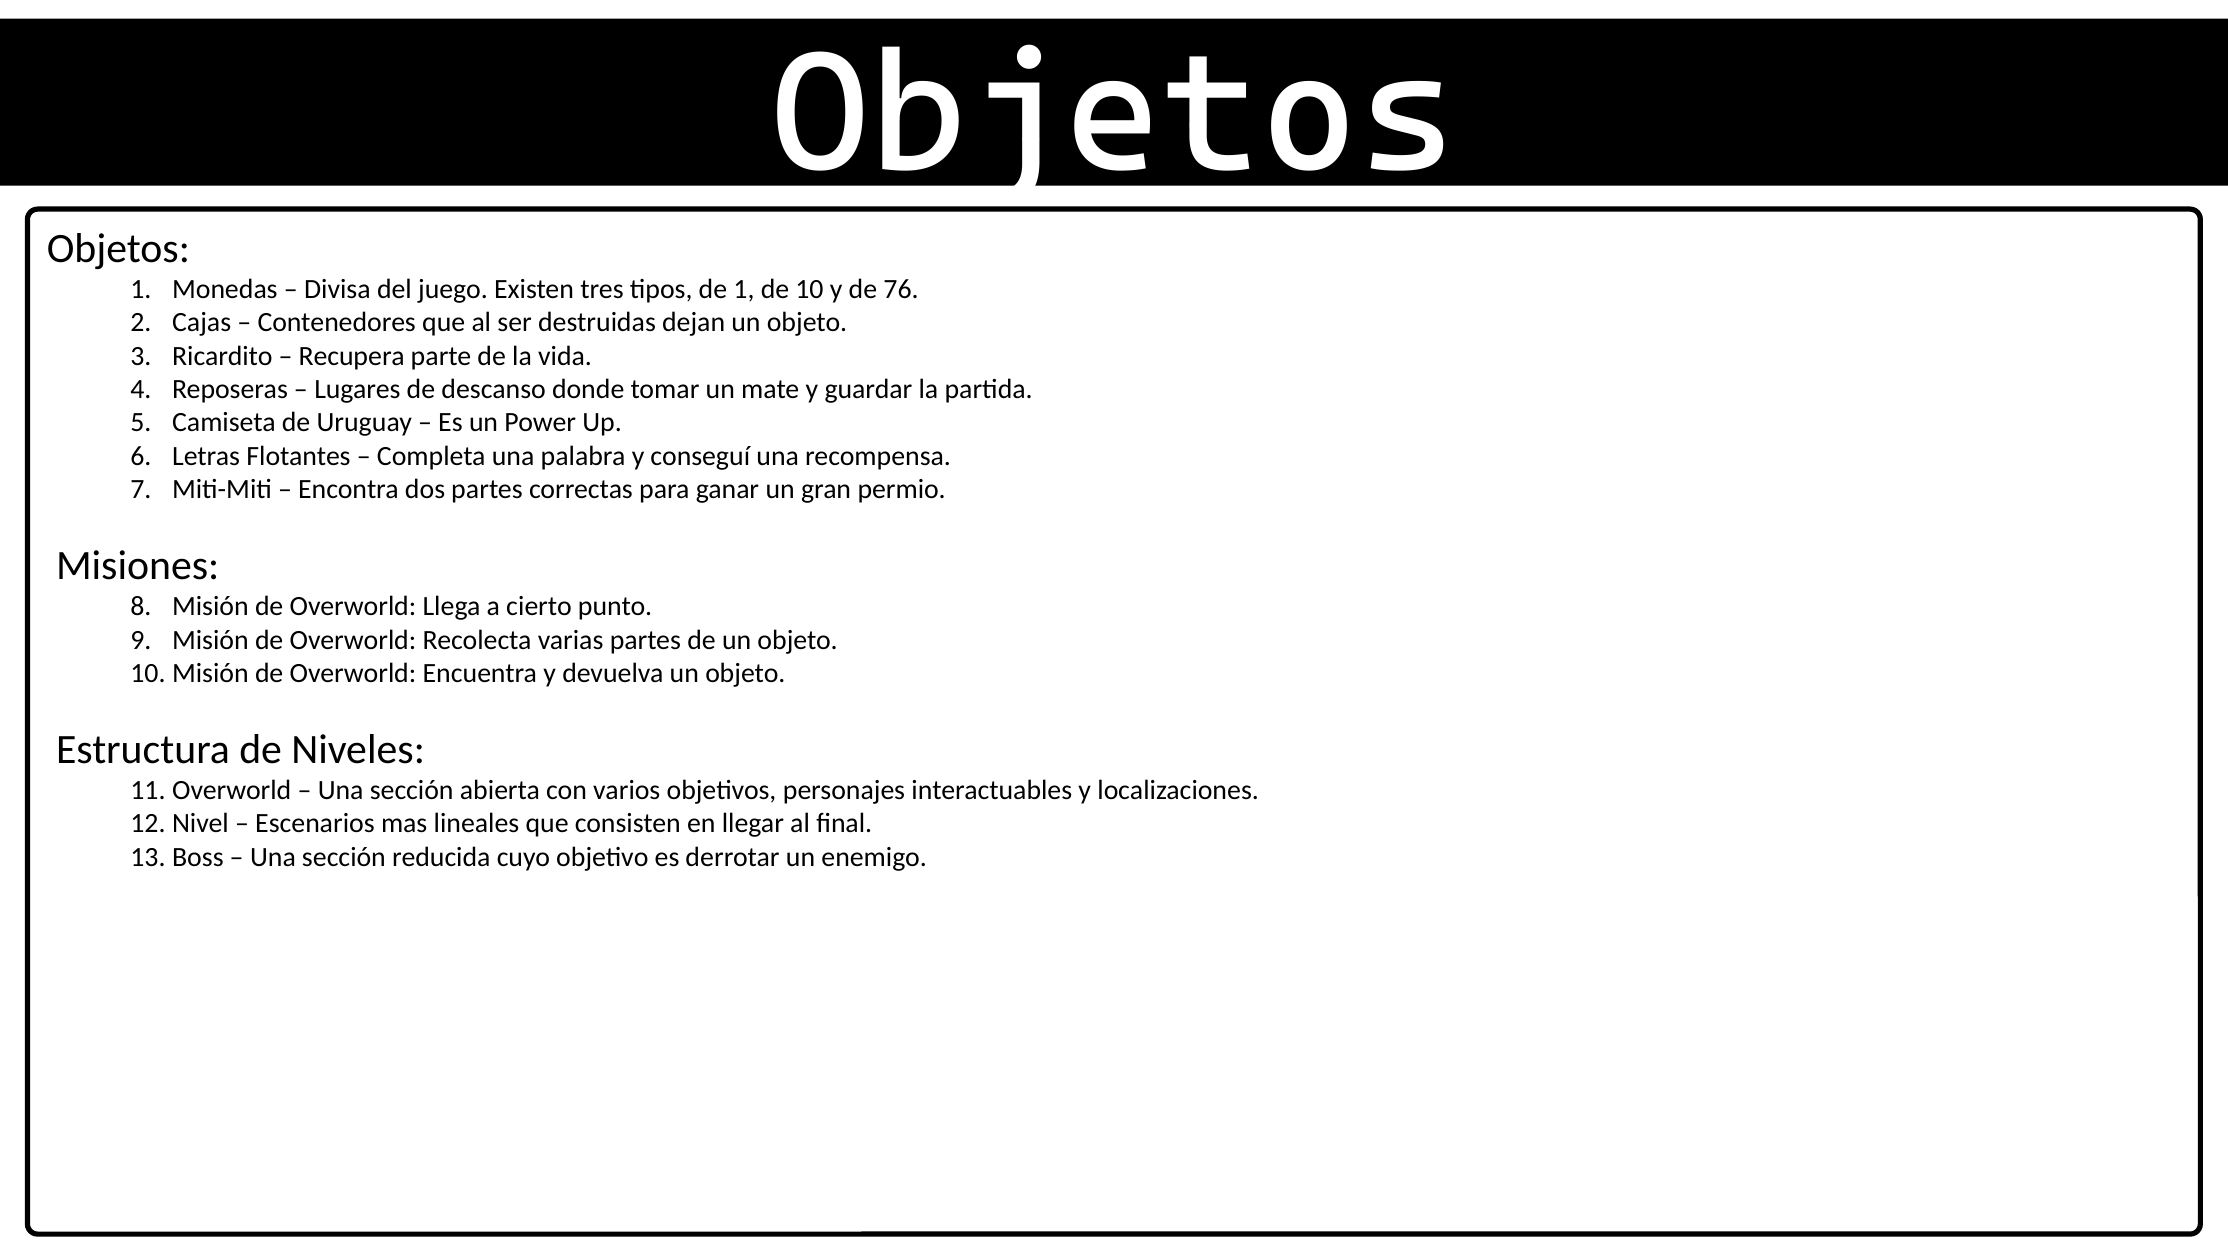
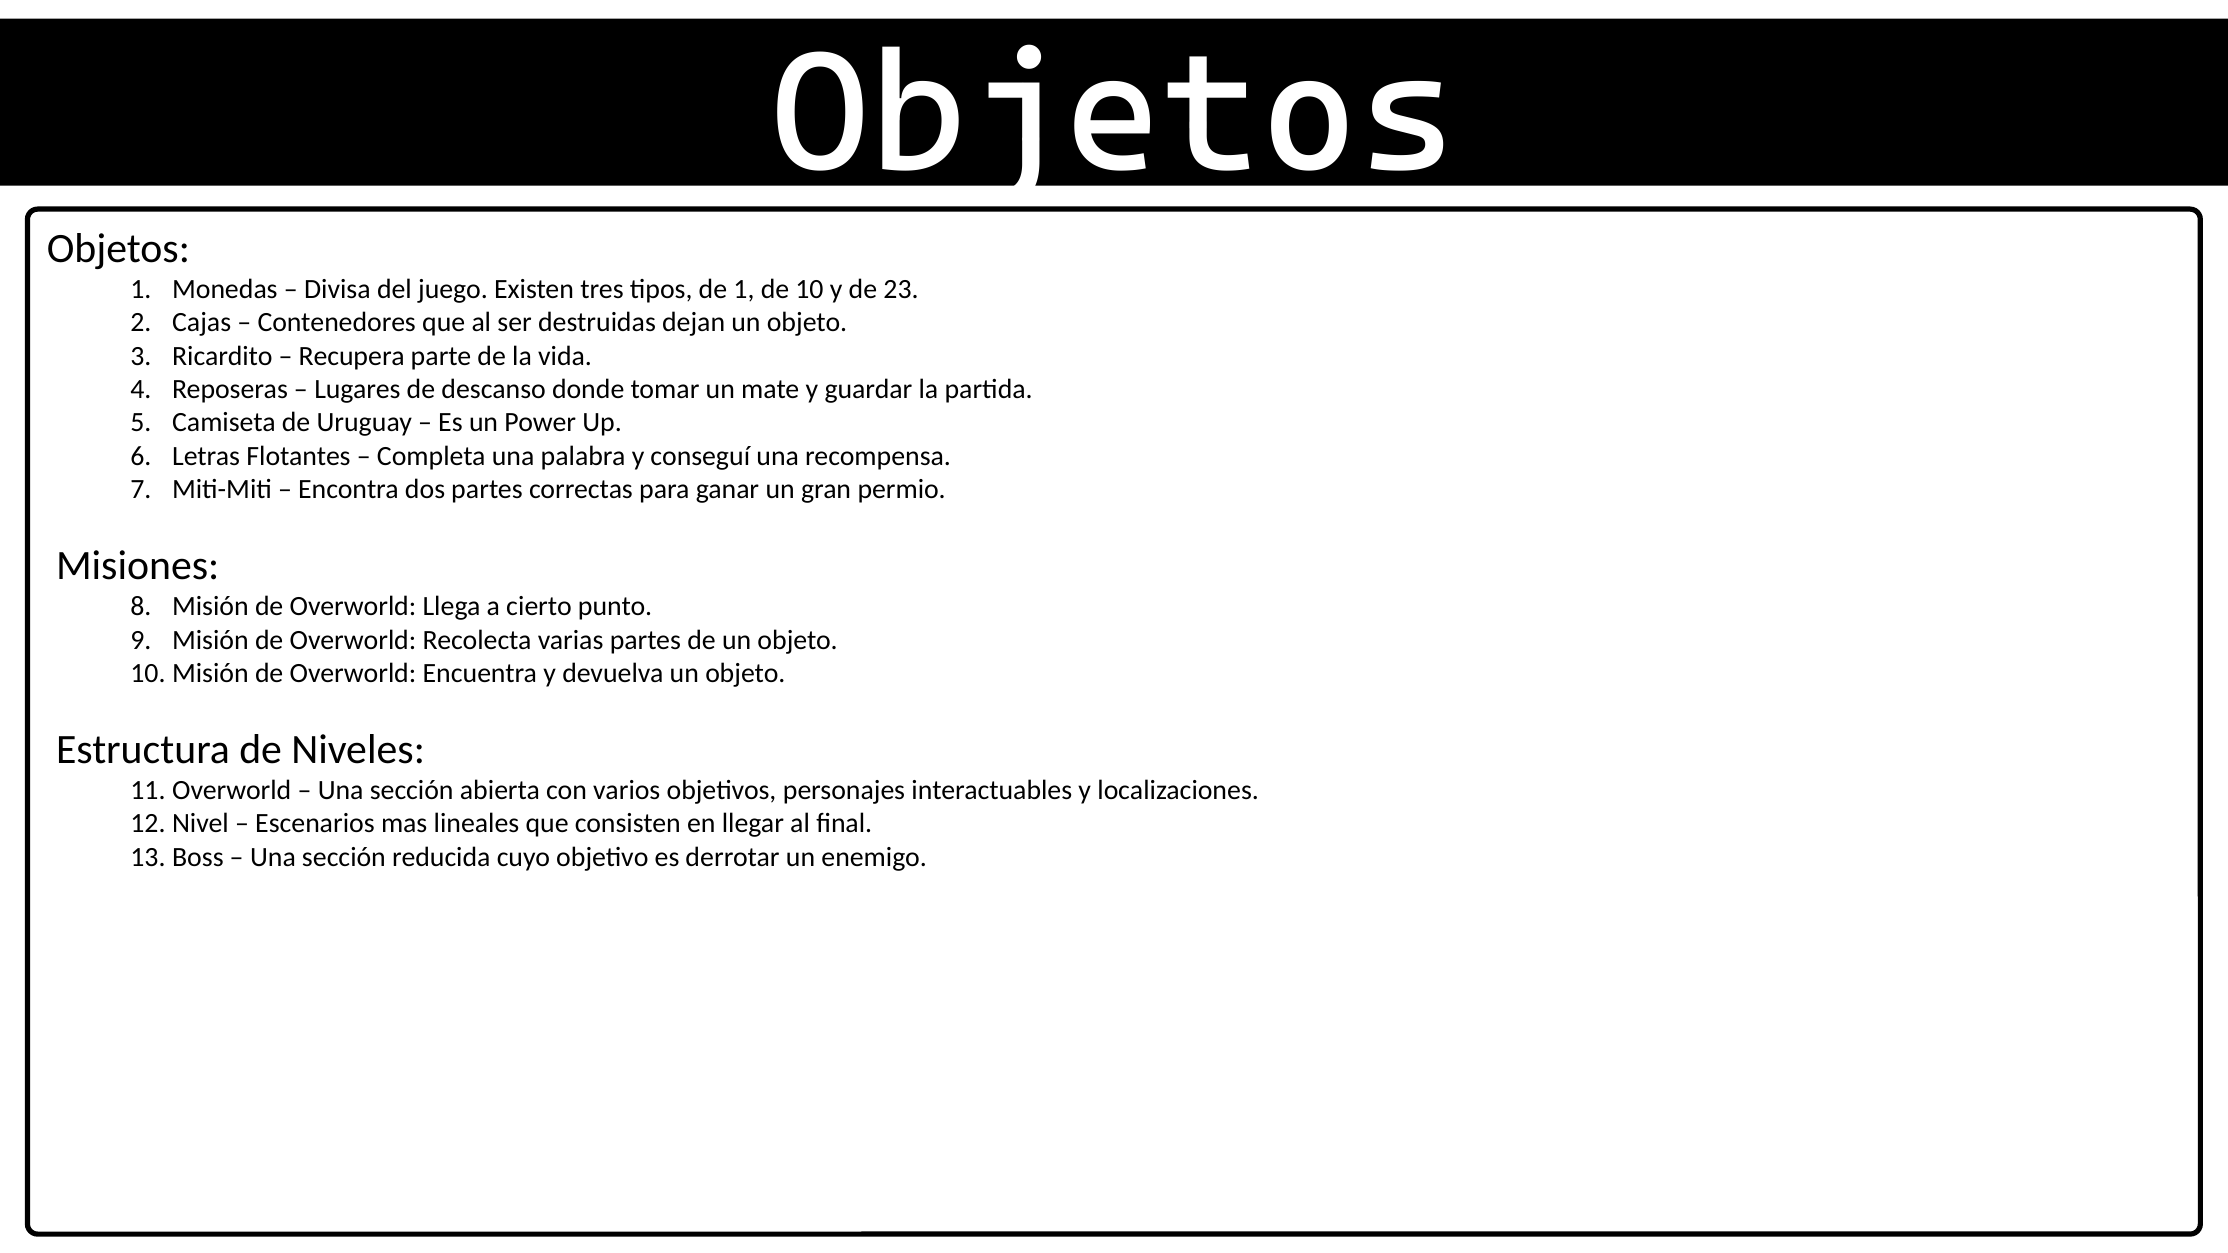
76: 76 -> 23
